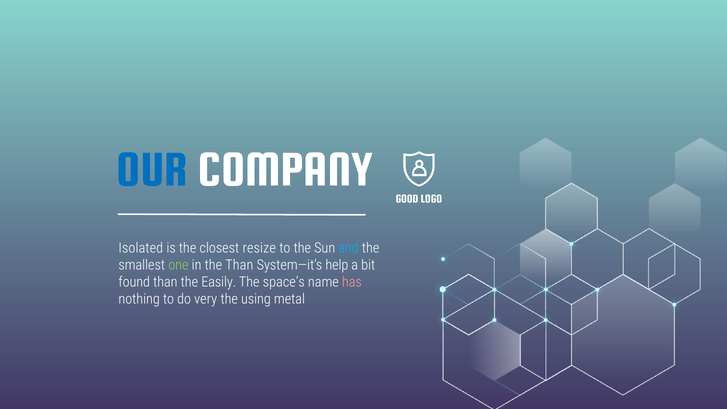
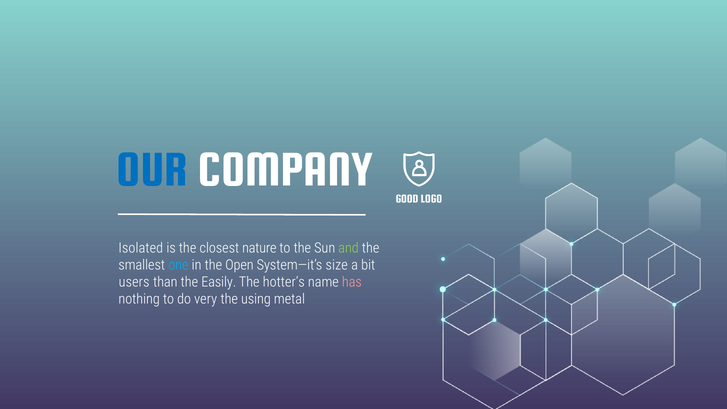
resize: resize -> nature
and colour: light blue -> light green
one colour: light green -> light blue
the Than: Than -> Open
help: help -> size
found: found -> users
space’s: space’s -> hotter’s
